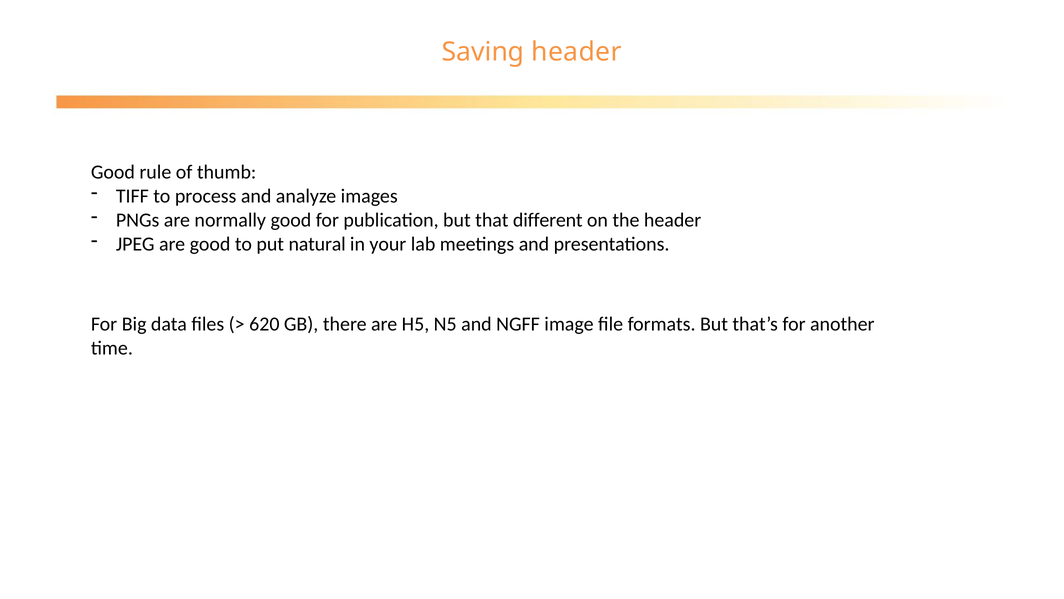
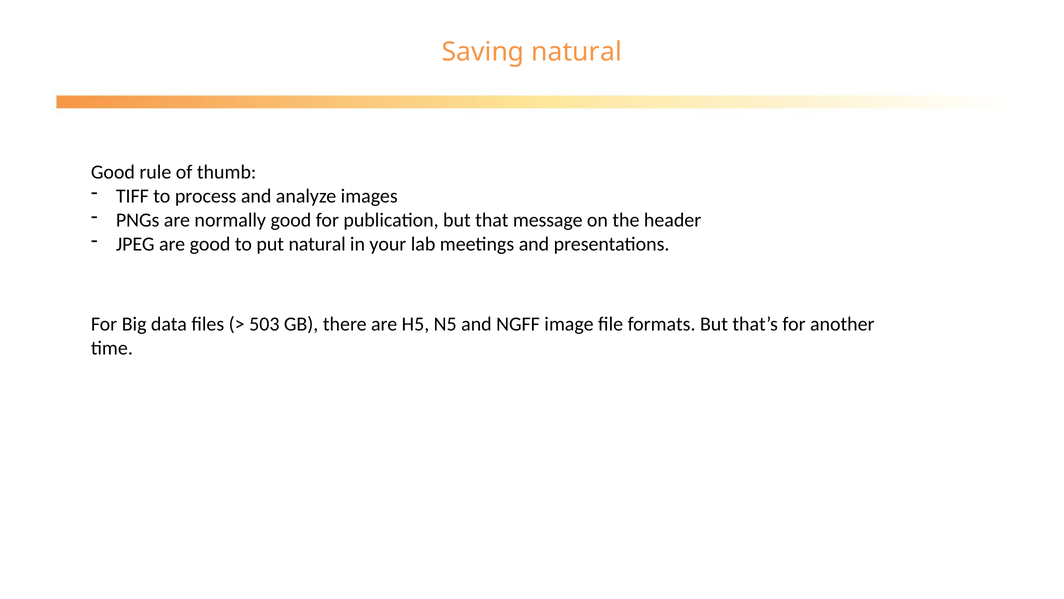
Saving header: header -> natural
different: different -> message
620: 620 -> 503
